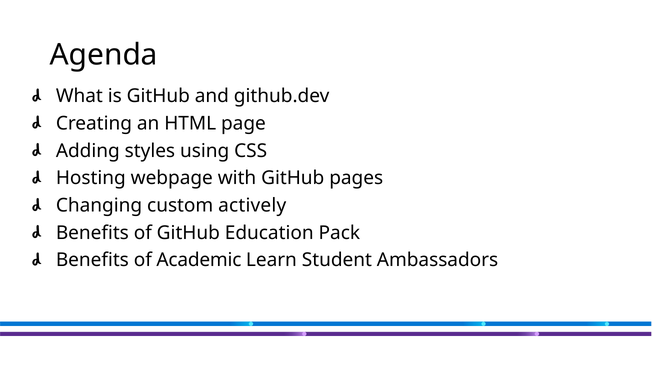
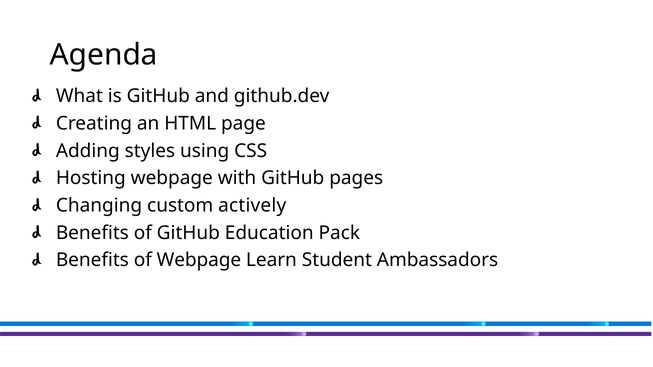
of Academic: Academic -> Webpage
